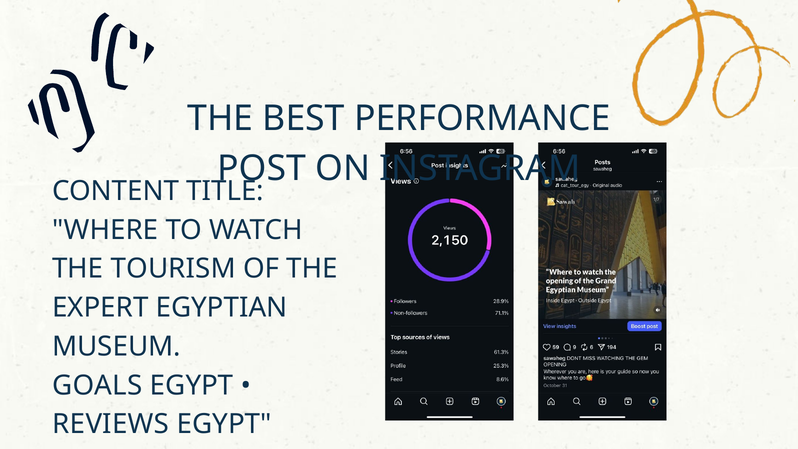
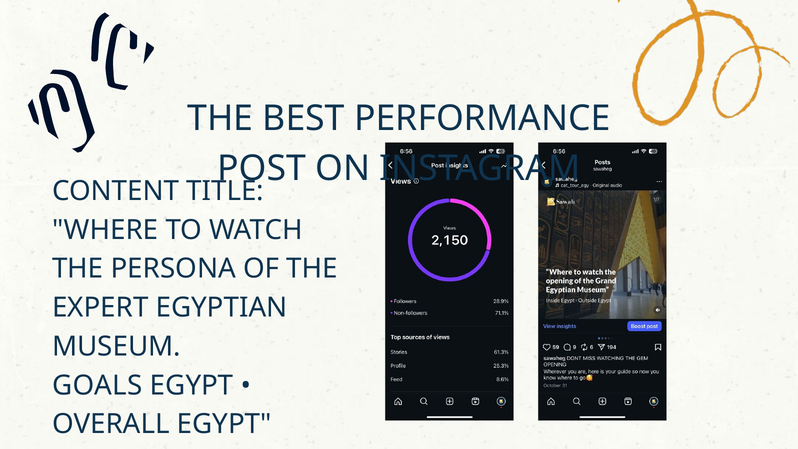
TOURISM: TOURISM -> PERSONA
REVIEWS: REVIEWS -> OVERALL
